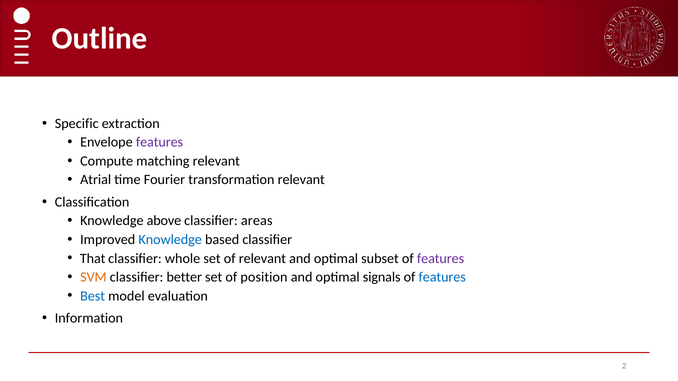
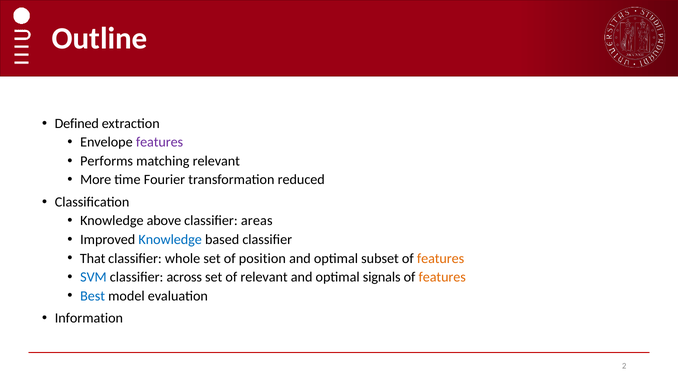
Specific: Specific -> Defined
Compute: Compute -> Performs
Atrial: Atrial -> More
transformation relevant: relevant -> reduced
of relevant: relevant -> position
features at (441, 259) colour: purple -> orange
SVM colour: orange -> blue
better: better -> across
of position: position -> relevant
features at (442, 277) colour: blue -> orange
